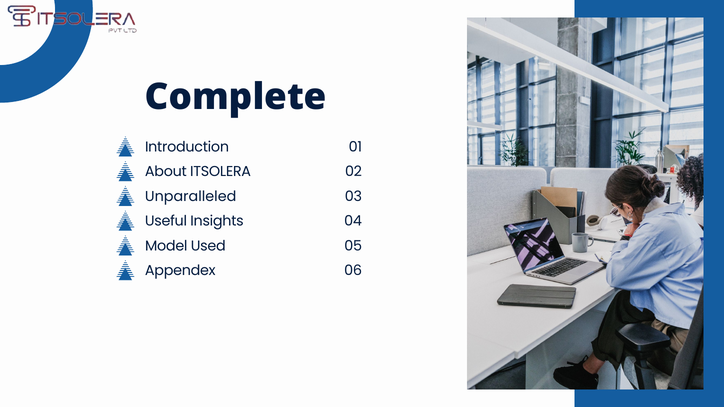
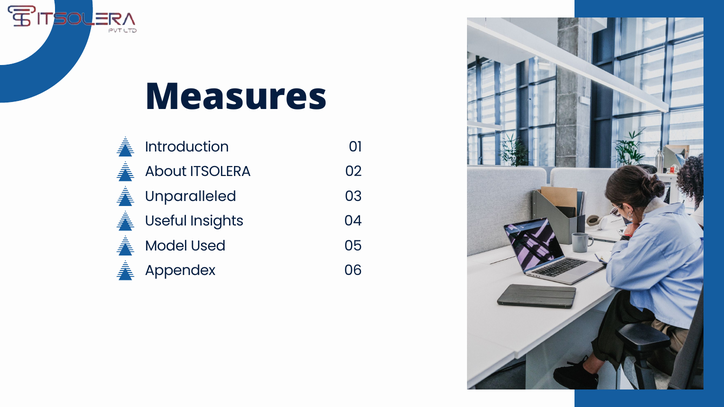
Complete: Complete -> Measures
